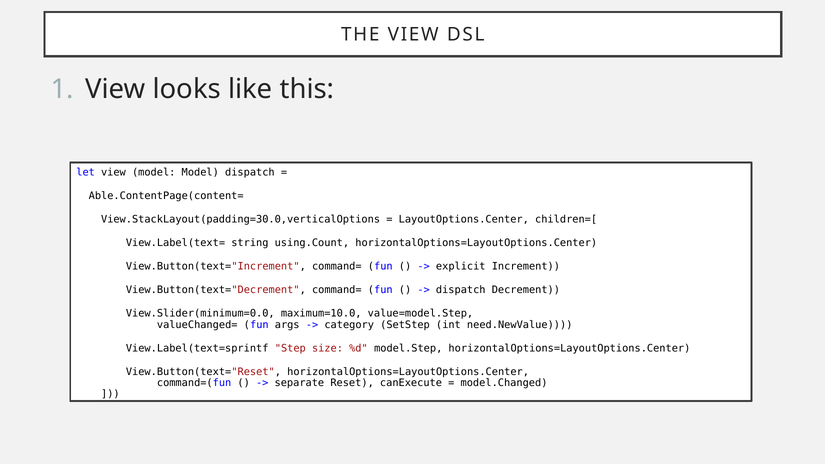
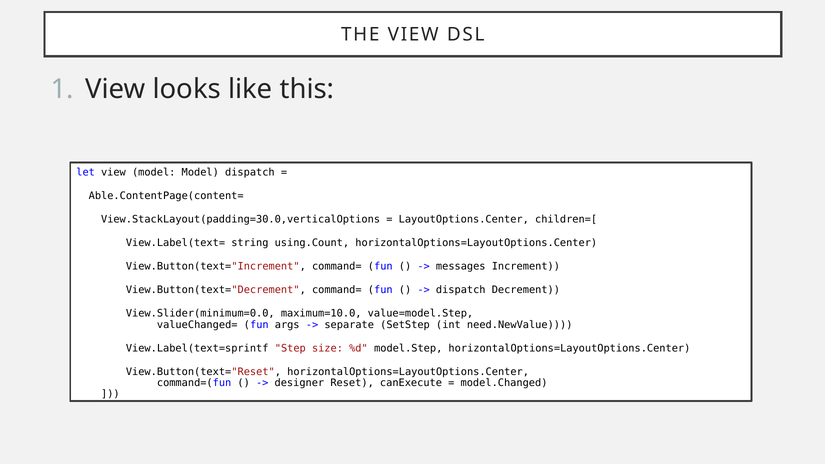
explicit: explicit -> messages
category: category -> separate
separate: separate -> designer
